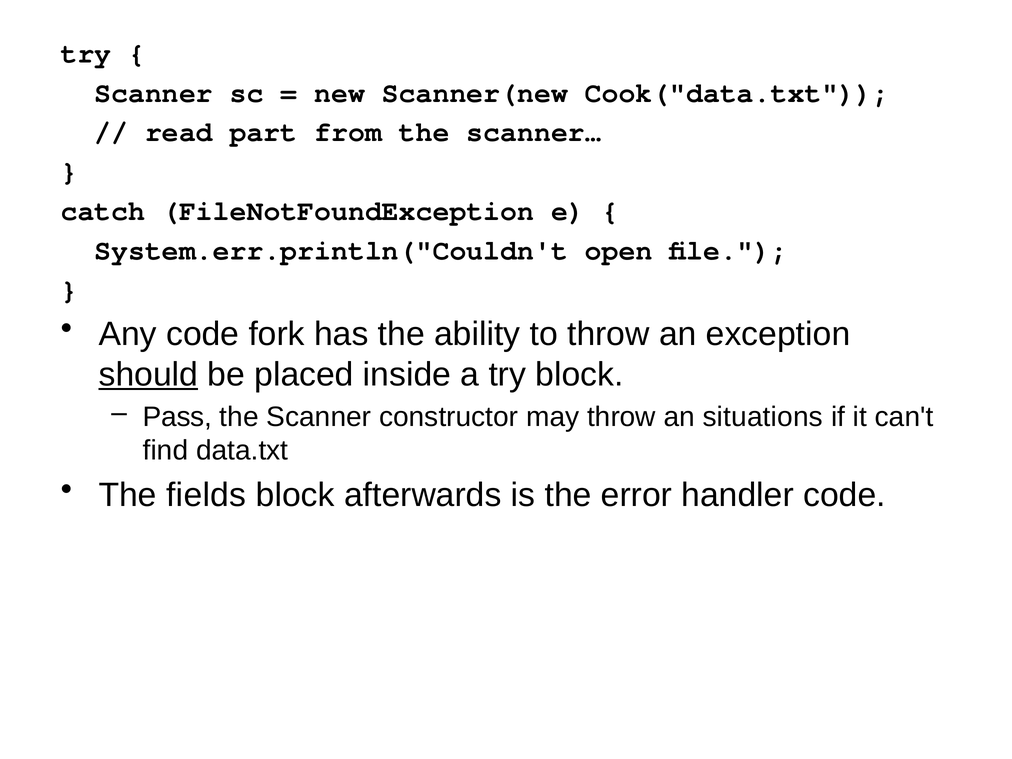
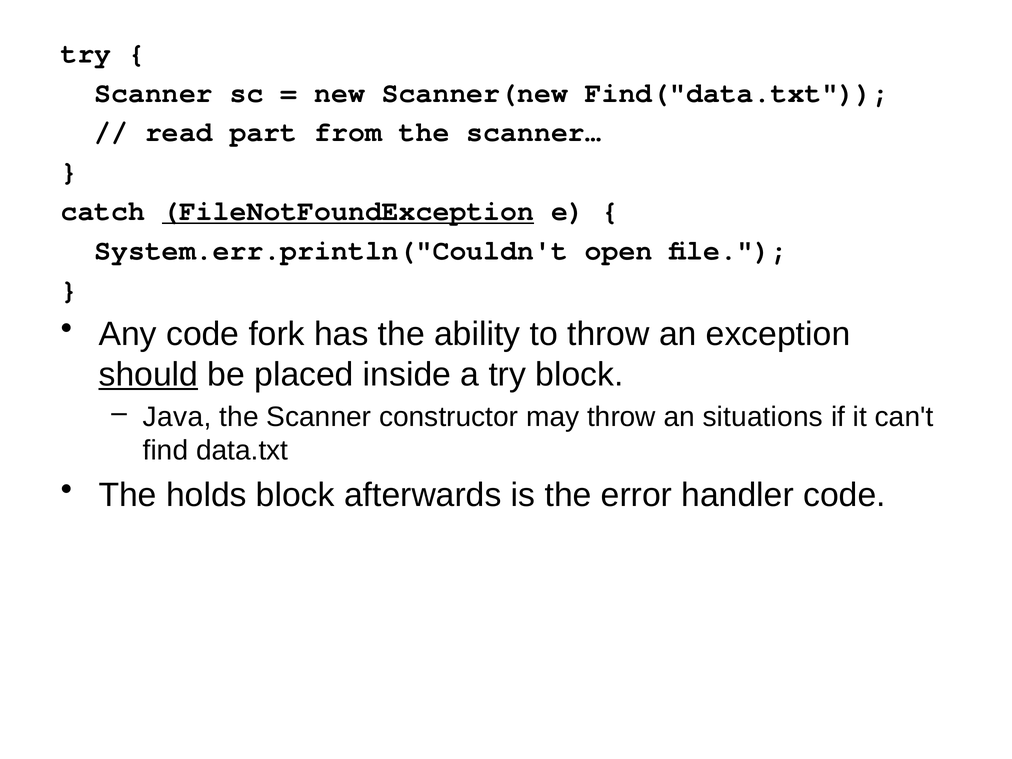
Cook("data.txt: Cook("data.txt -> Find("data.txt
FileNotFoundException underline: none -> present
Pass: Pass -> Java
fields: fields -> holds
